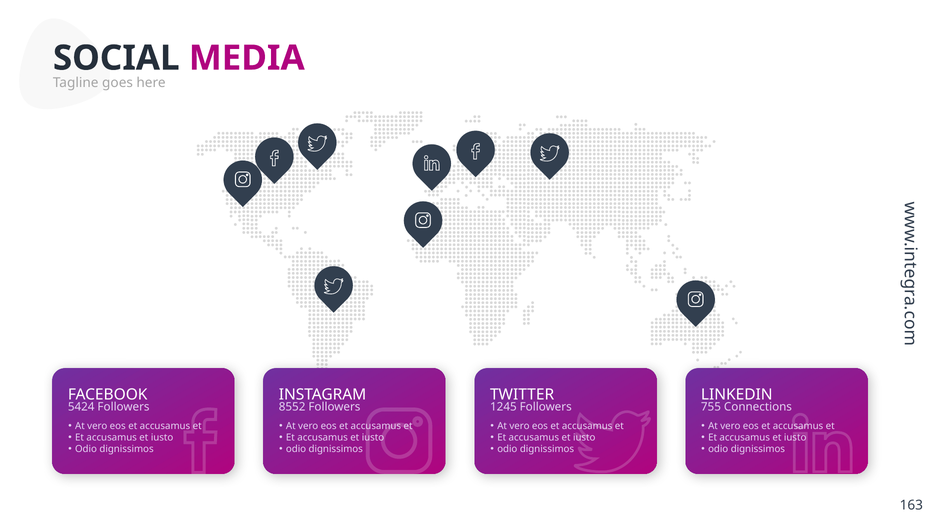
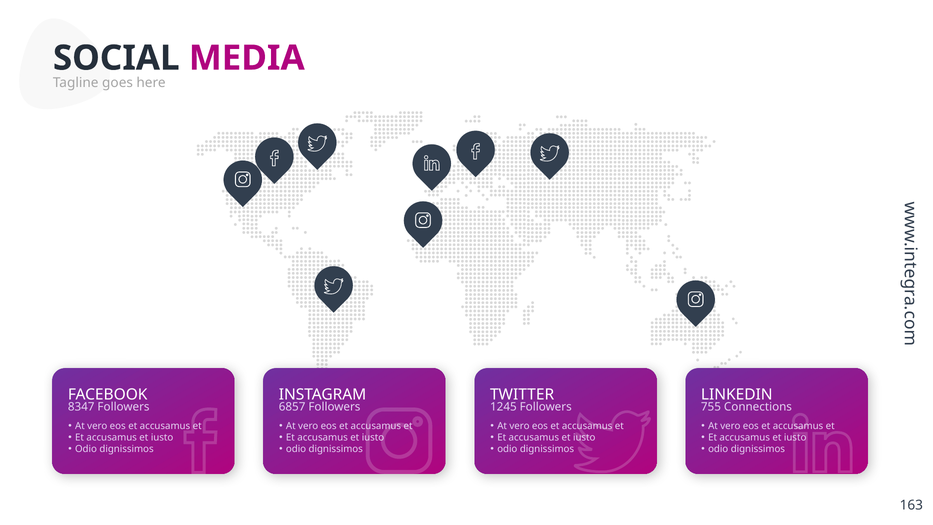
5424: 5424 -> 8347
8552: 8552 -> 6857
